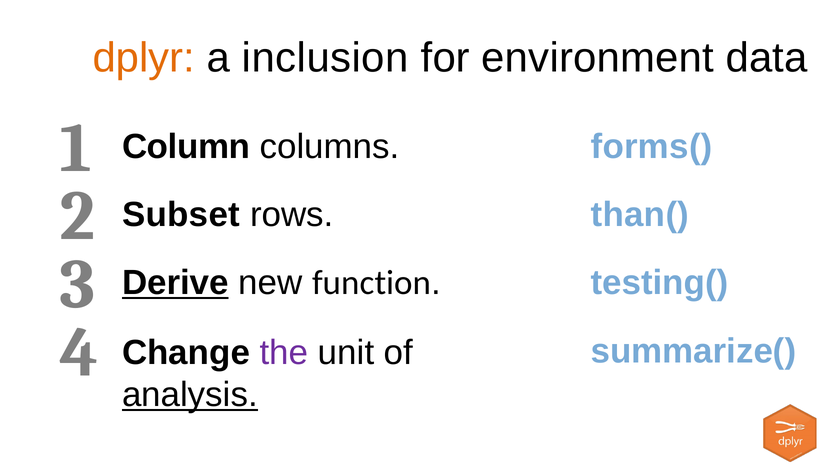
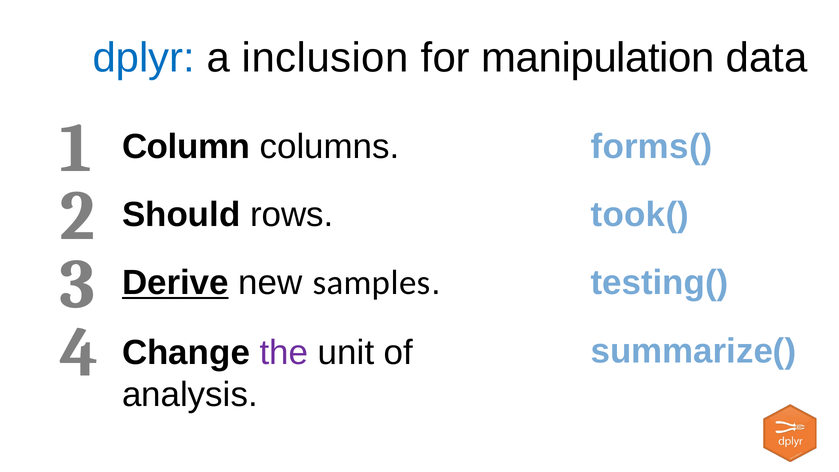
dplyr colour: orange -> blue
environment: environment -> manipulation
Subset: Subset -> Should
than(: than( -> took(
function: function -> samples
analysis underline: present -> none
